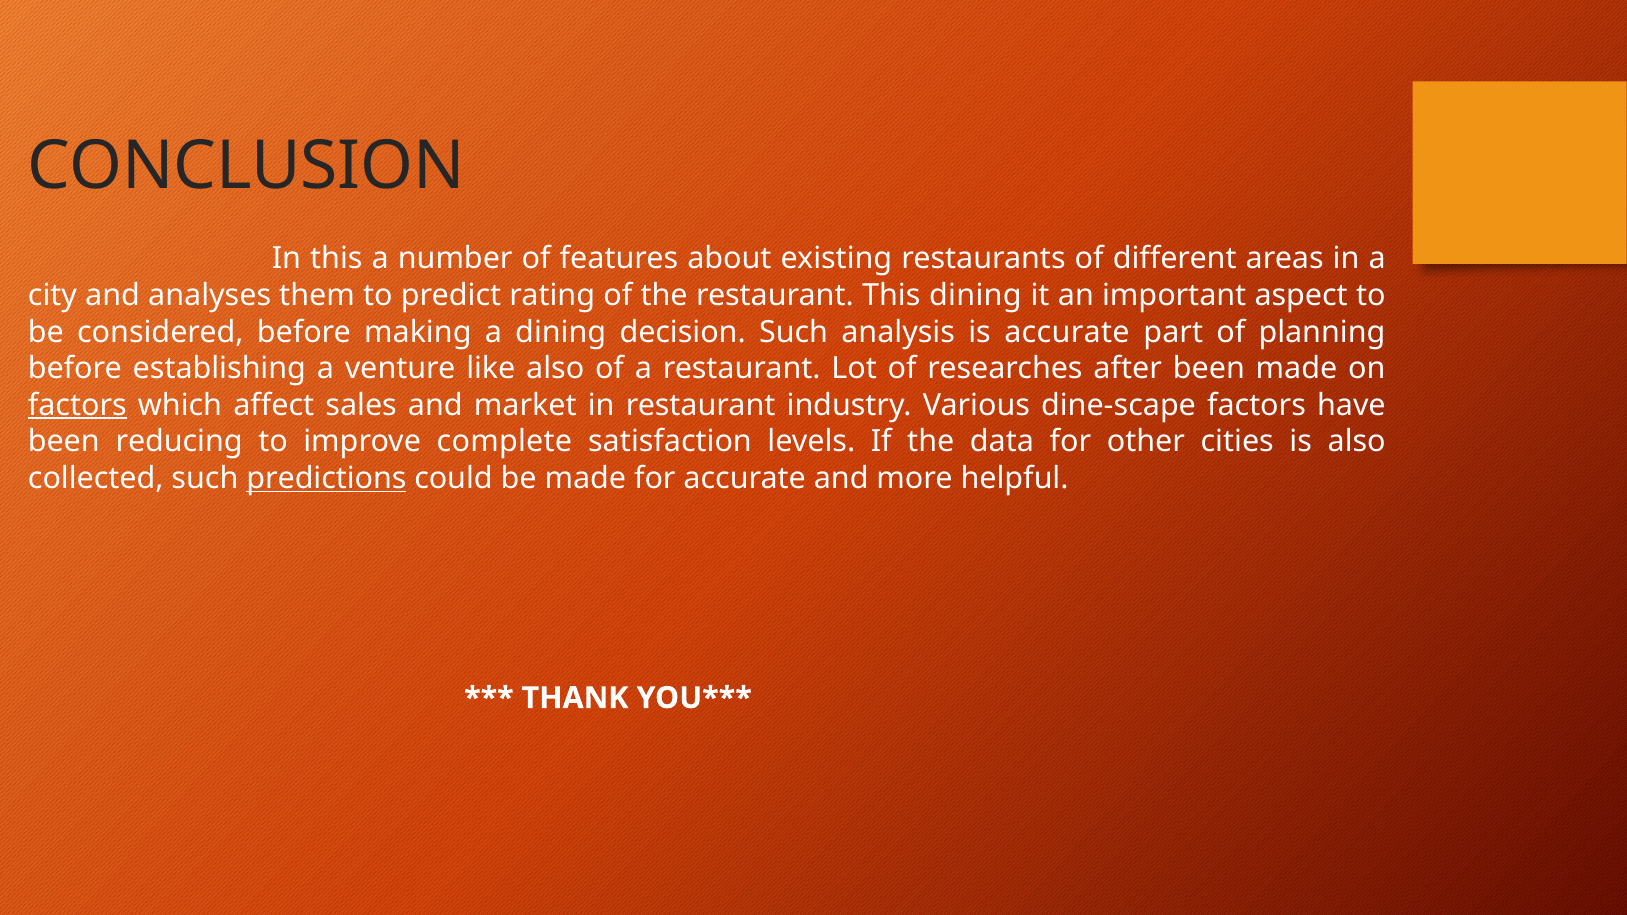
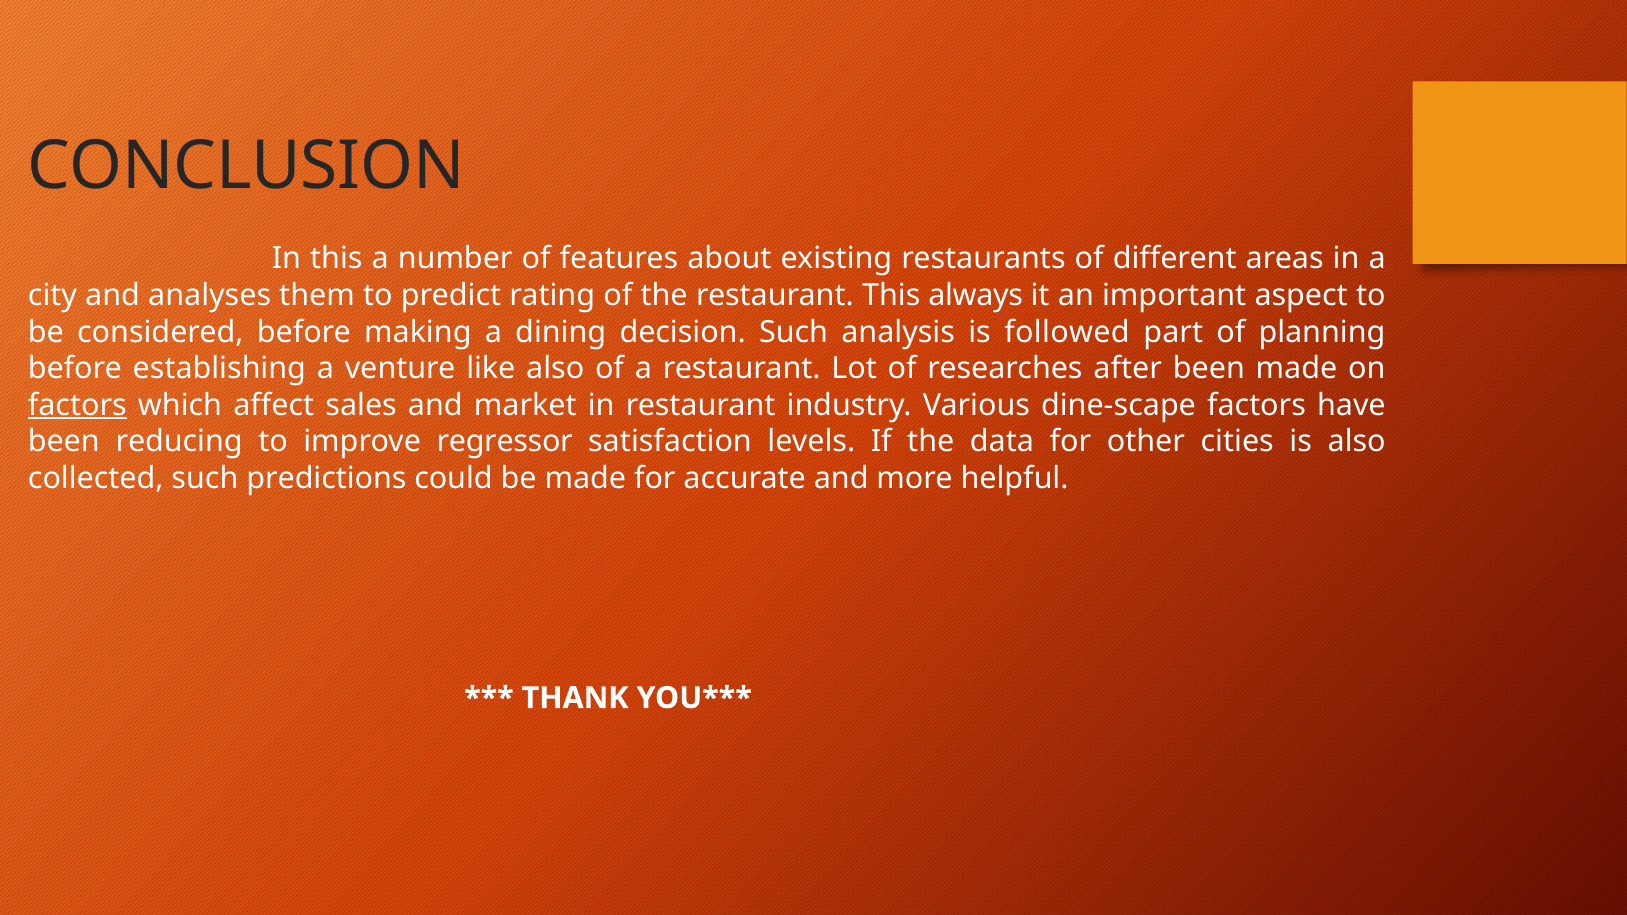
This dining: dining -> always
is accurate: accurate -> followed
complete: complete -> regressor
predictions underline: present -> none
